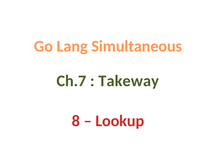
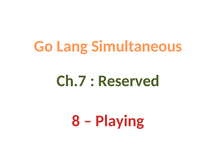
Takeway: Takeway -> Reserved
Lookup: Lookup -> Playing
